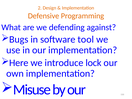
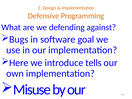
tool: tool -> goal
lock: lock -> tells
